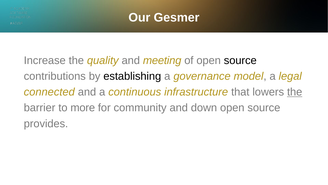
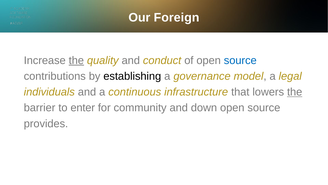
Gesmer: Gesmer -> Foreign
the at (76, 60) underline: none -> present
meeting: meeting -> conduct
source at (240, 60) colour: black -> blue
connected: connected -> individuals
more: more -> enter
